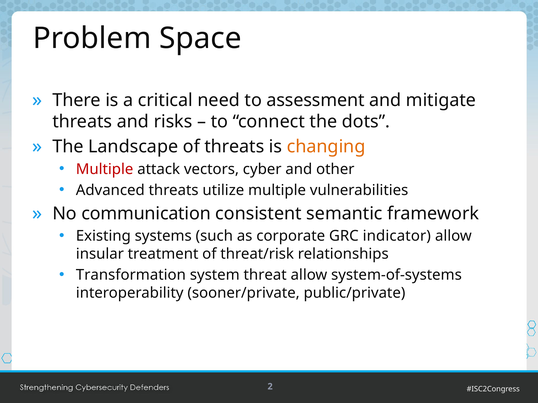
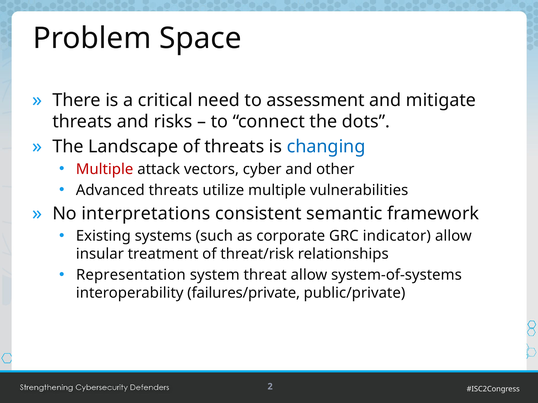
changing colour: orange -> blue
communication: communication -> interpretations
Transformation: Transformation -> Representation
sooner/private: sooner/private -> failures/private
